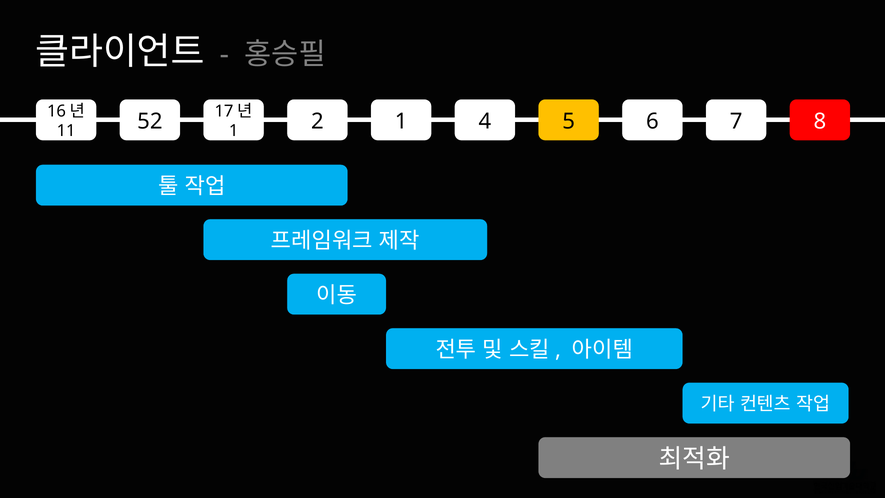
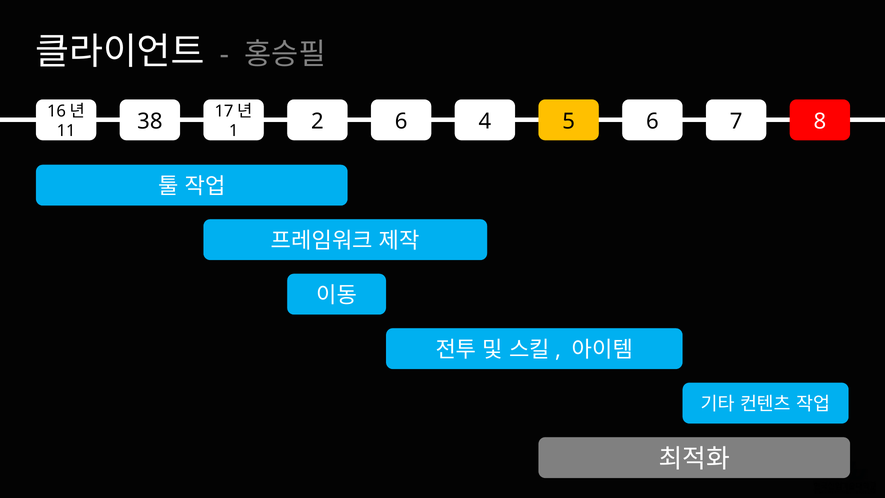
2 1: 1 -> 6
52: 52 -> 38
